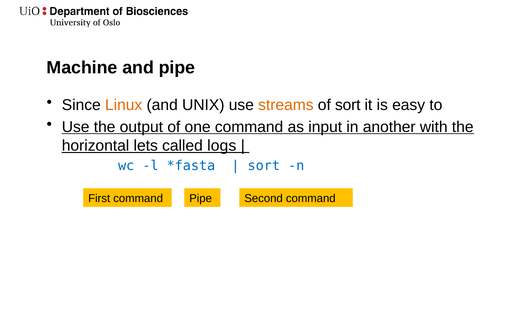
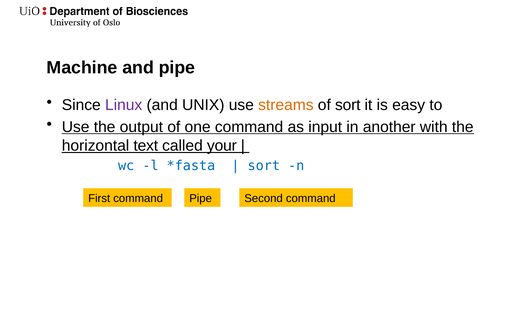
Linux colour: orange -> purple
lets: lets -> text
logs: logs -> your
